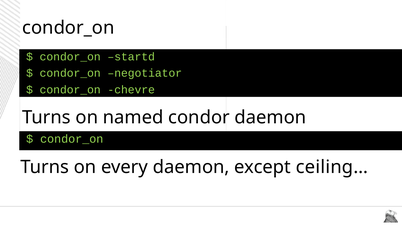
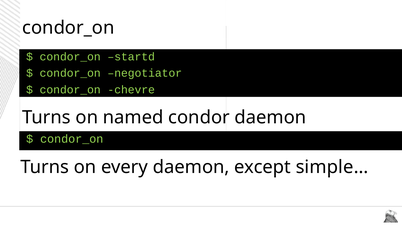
ceiling…: ceiling… -> simple…
